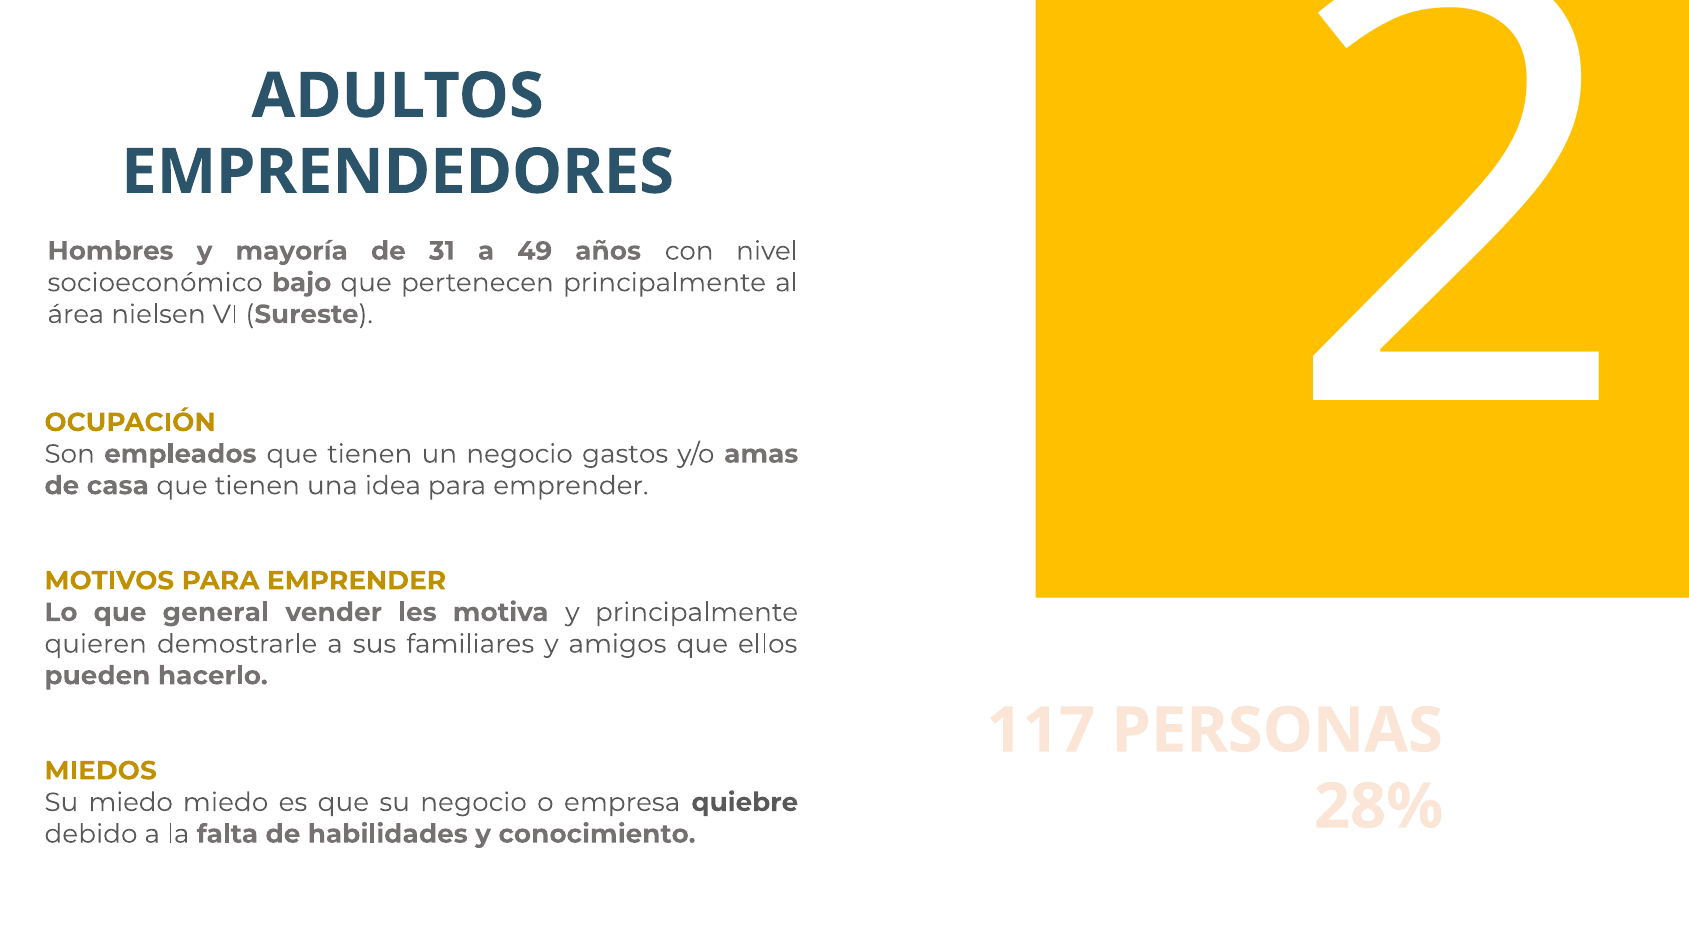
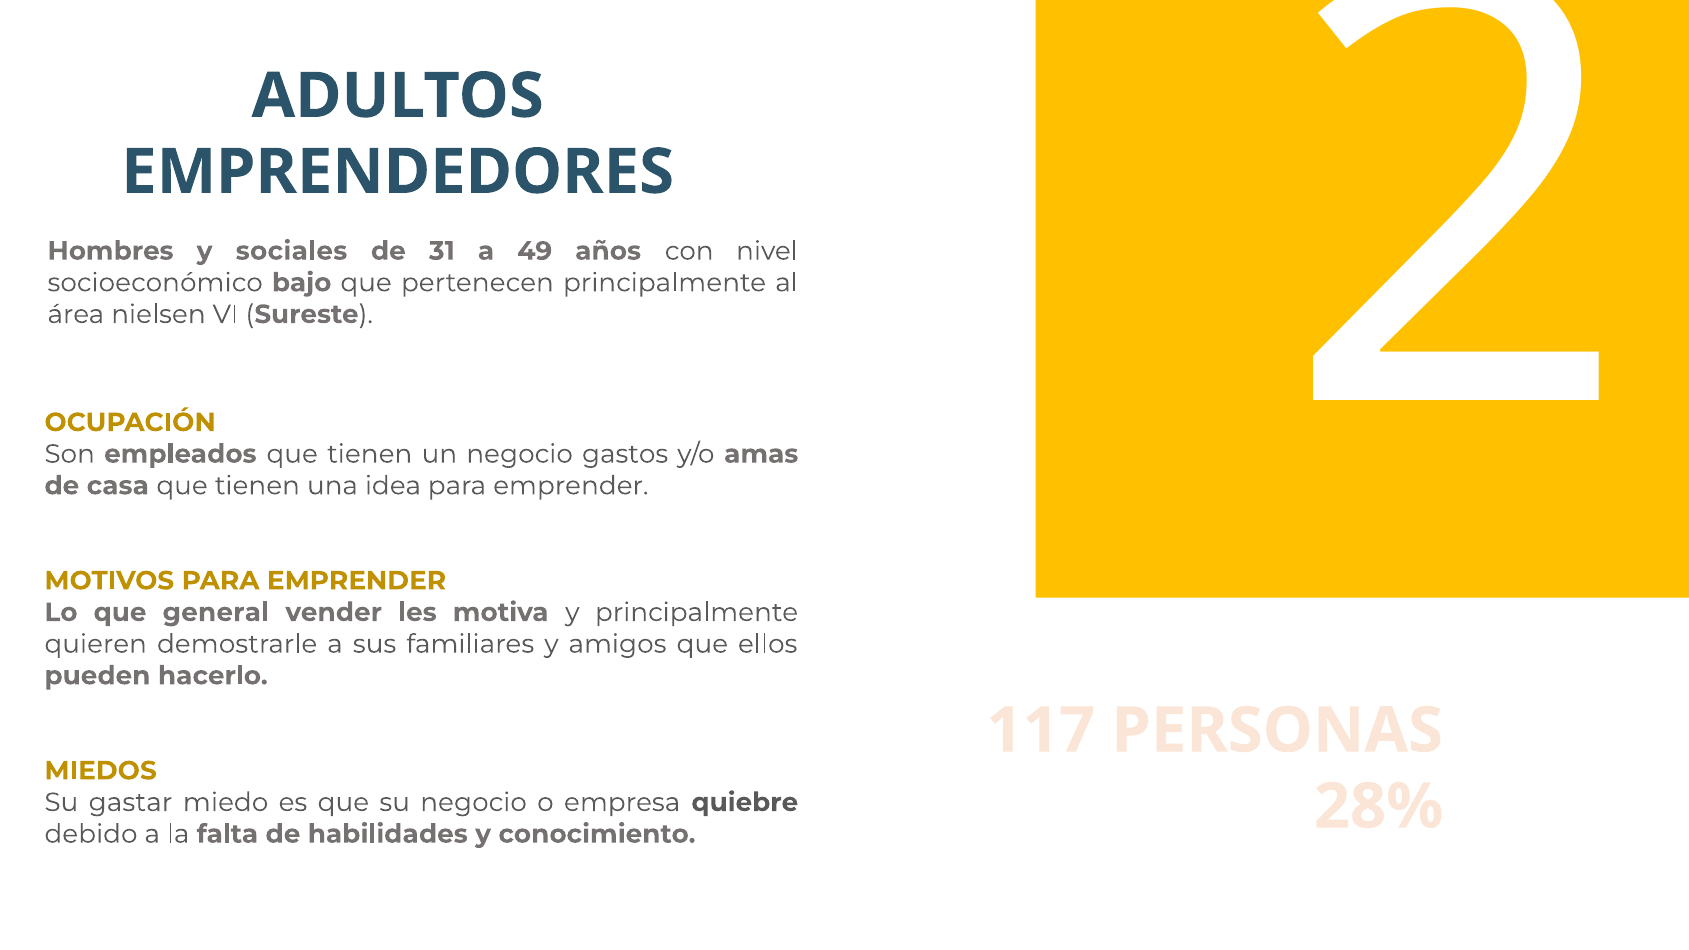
mayoría: mayoría -> sociales
Su miedo: miedo -> gastar
